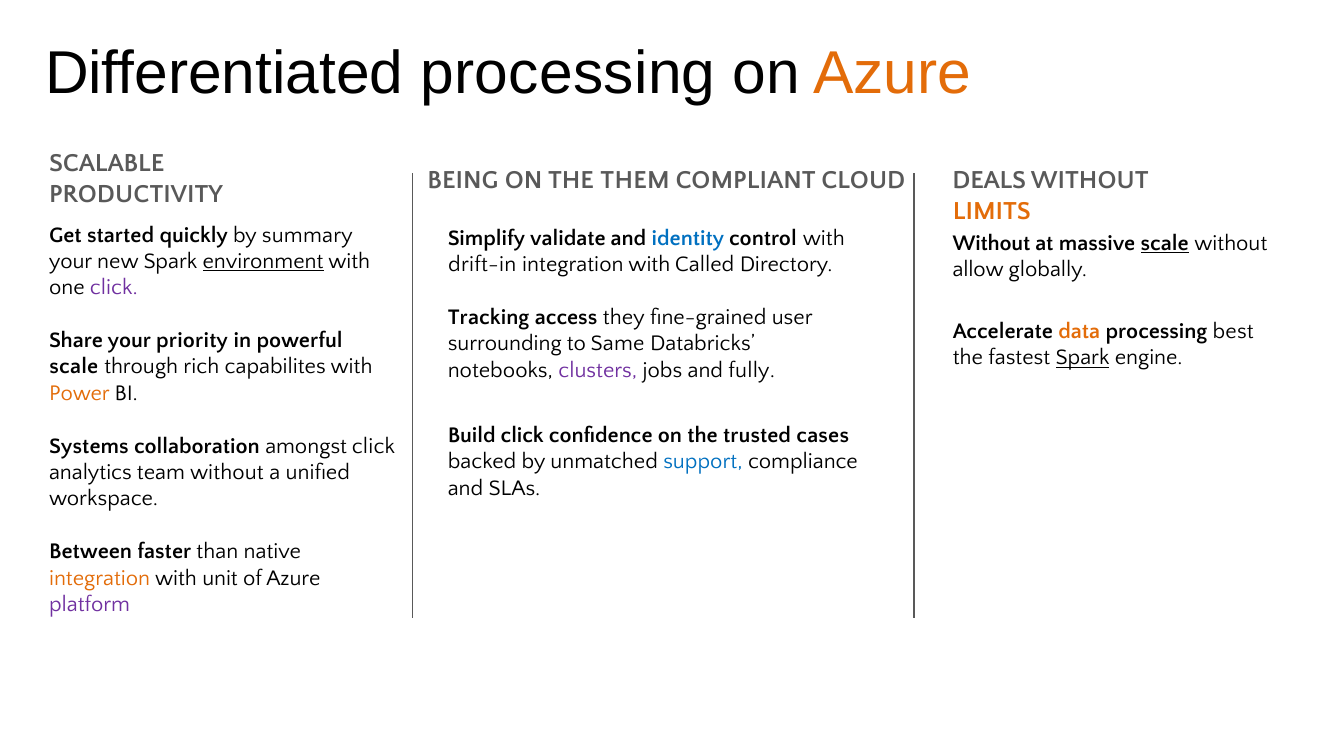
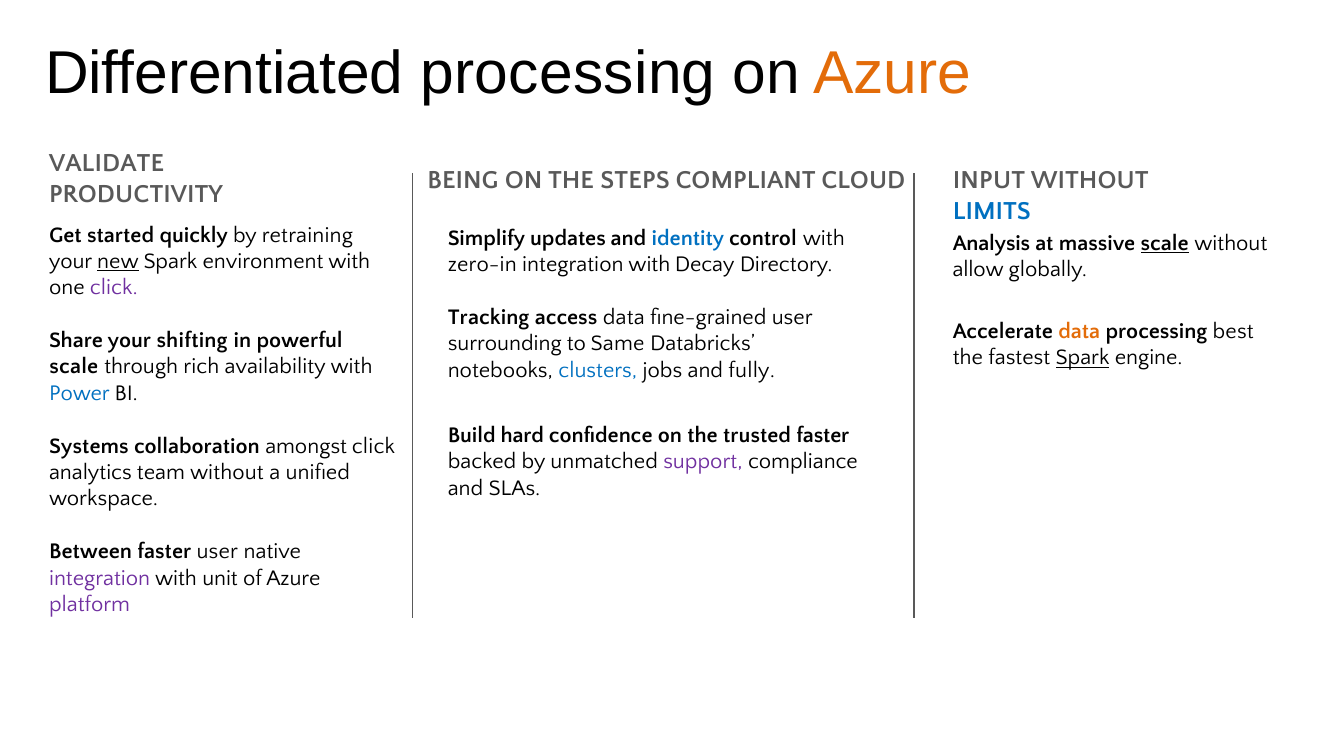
SCALABLE: SCALABLE -> VALIDATE
THEM: THEM -> STEPS
DEALS: DEALS -> INPUT
LIMITS colour: orange -> blue
summary: summary -> retraining
validate: validate -> updates
Without at (992, 243): Without -> Analysis
new underline: none -> present
environment underline: present -> none
drift-in: drift-in -> zero-in
Called: Called -> Decay
access they: they -> data
priority: priority -> shifting
capabilites: capabilites -> availability
clusters colour: purple -> blue
Power colour: orange -> blue
Build click: click -> hard
trusted cases: cases -> faster
support colour: blue -> purple
faster than: than -> user
integration at (100, 578) colour: orange -> purple
